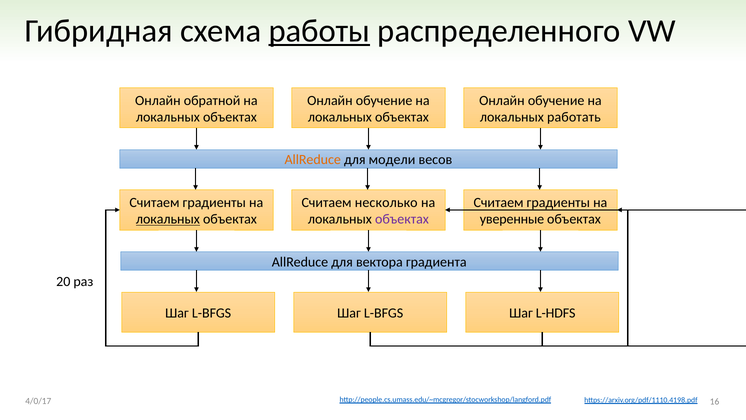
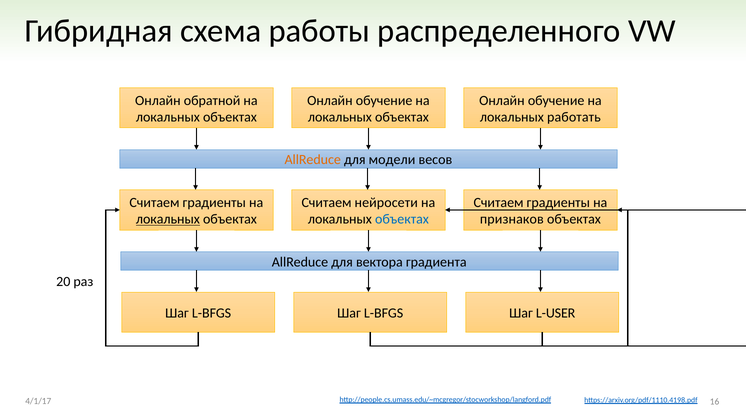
работы underline: present -> none
несколько: несколько -> нейросети
объектах at (402, 219) colour: purple -> blue
уверенные: уверенные -> признаков
L-HDFS: L-HDFS -> L-USER
4/0/17: 4/0/17 -> 4/1/17
